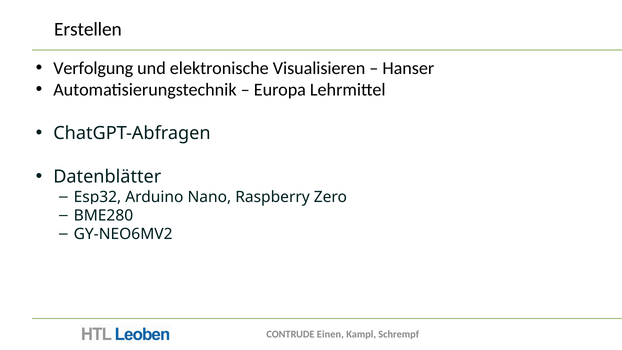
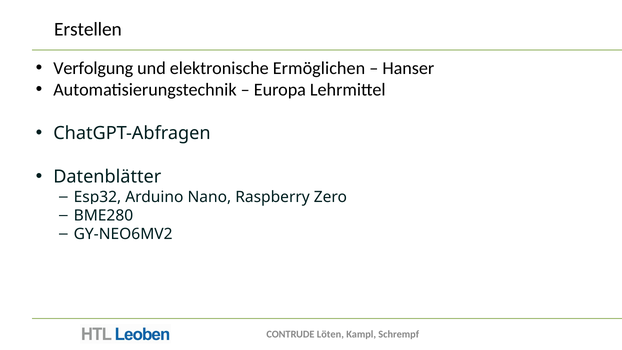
Visualisieren: Visualisieren -> Ermöglichen
Einen: Einen -> Löten
